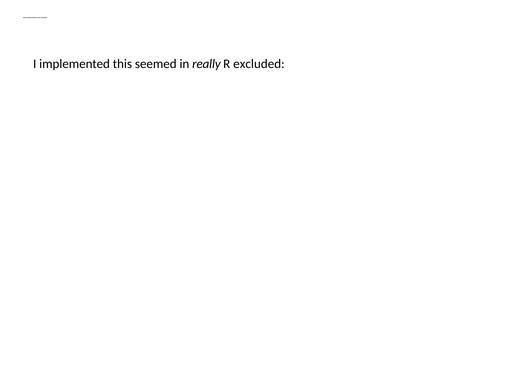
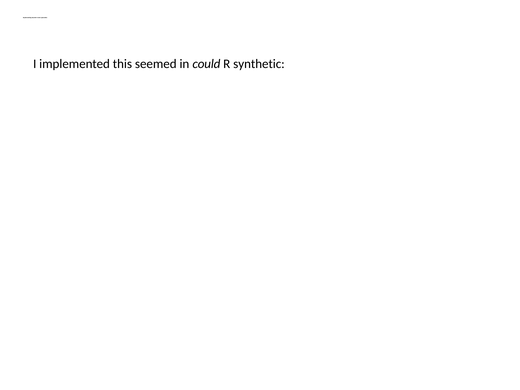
really: really -> could
excluded: excluded -> synthetic
